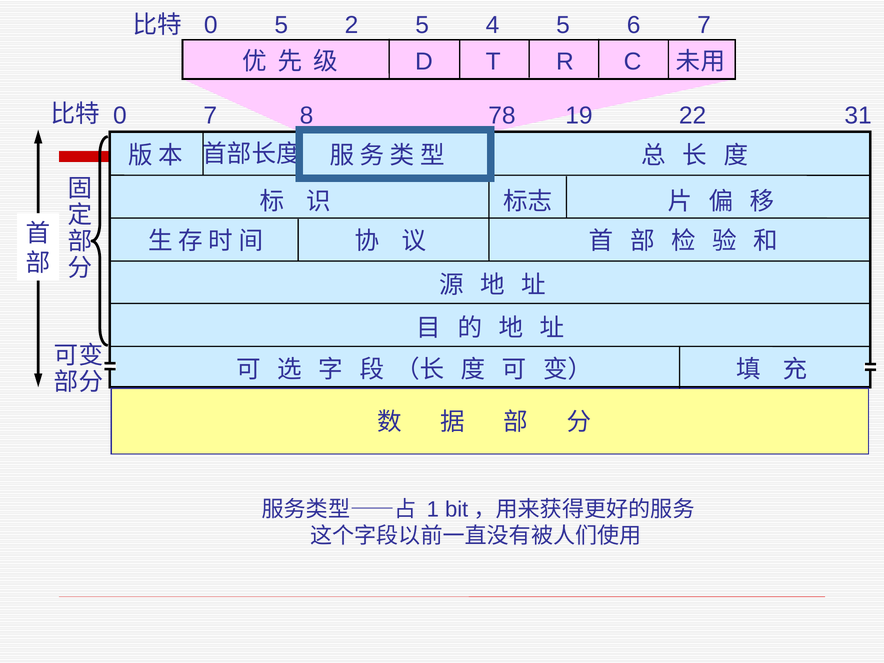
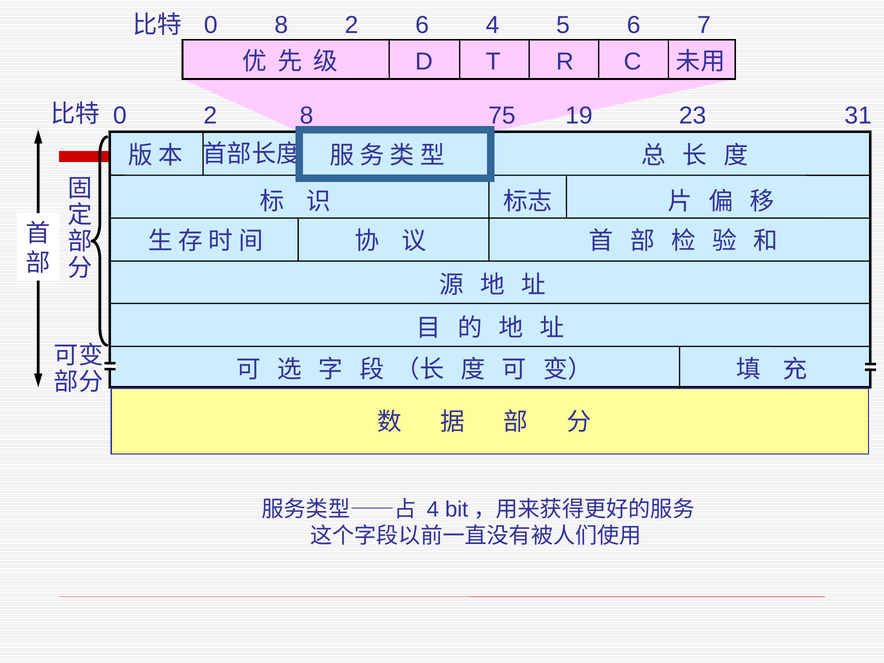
0 5: 5 -> 8
2 5: 5 -> 6
0 7: 7 -> 2
78: 78 -> 75
22: 22 -> 23
1 at (433, 509): 1 -> 4
